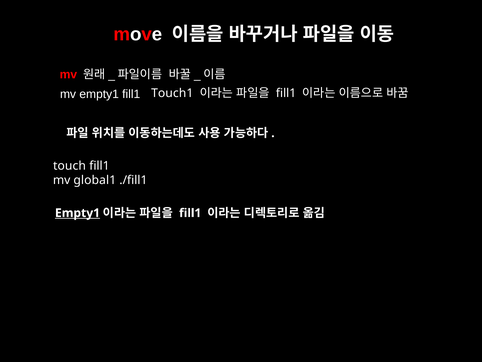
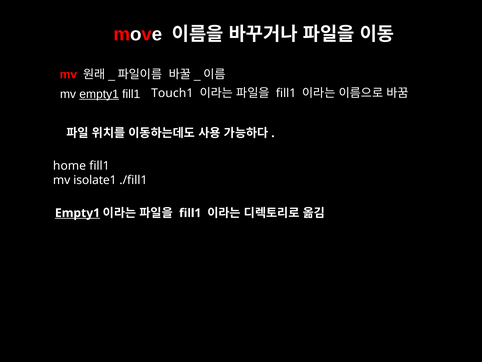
empty1 at (99, 94) underline: none -> present
touch: touch -> home
global1: global1 -> isolate1
